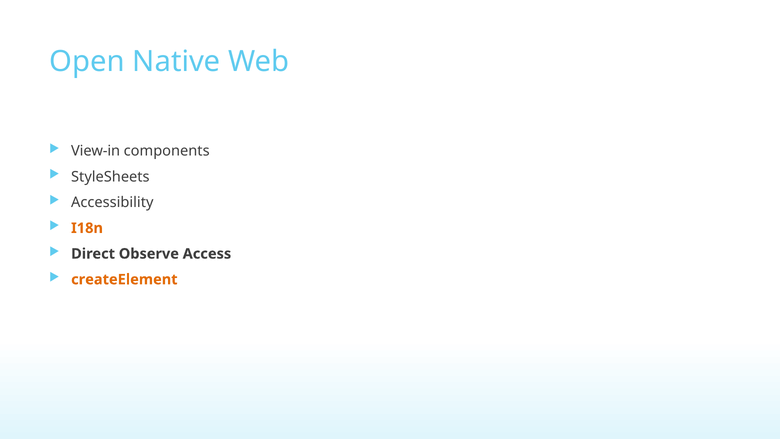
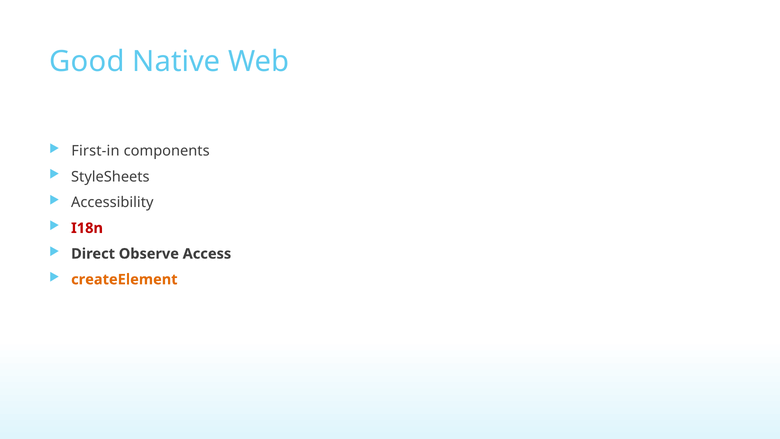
Open: Open -> Good
View-in: View-in -> First-in
I18n colour: orange -> red
